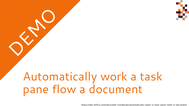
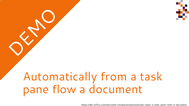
work: work -> from
